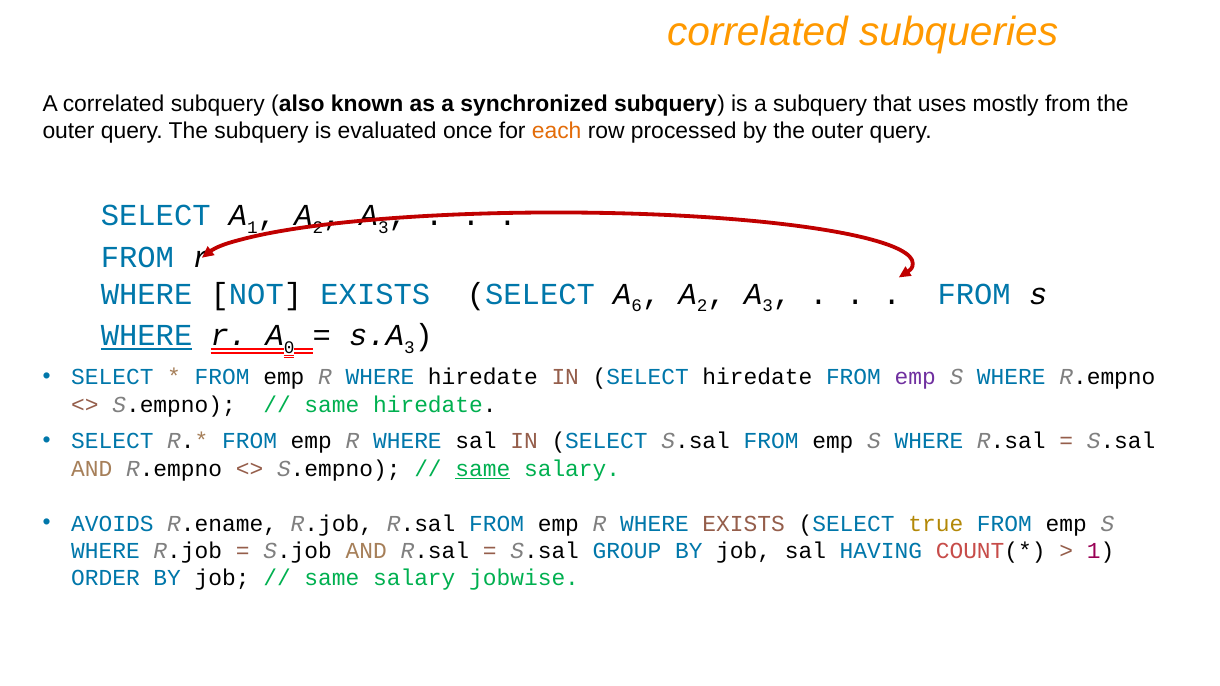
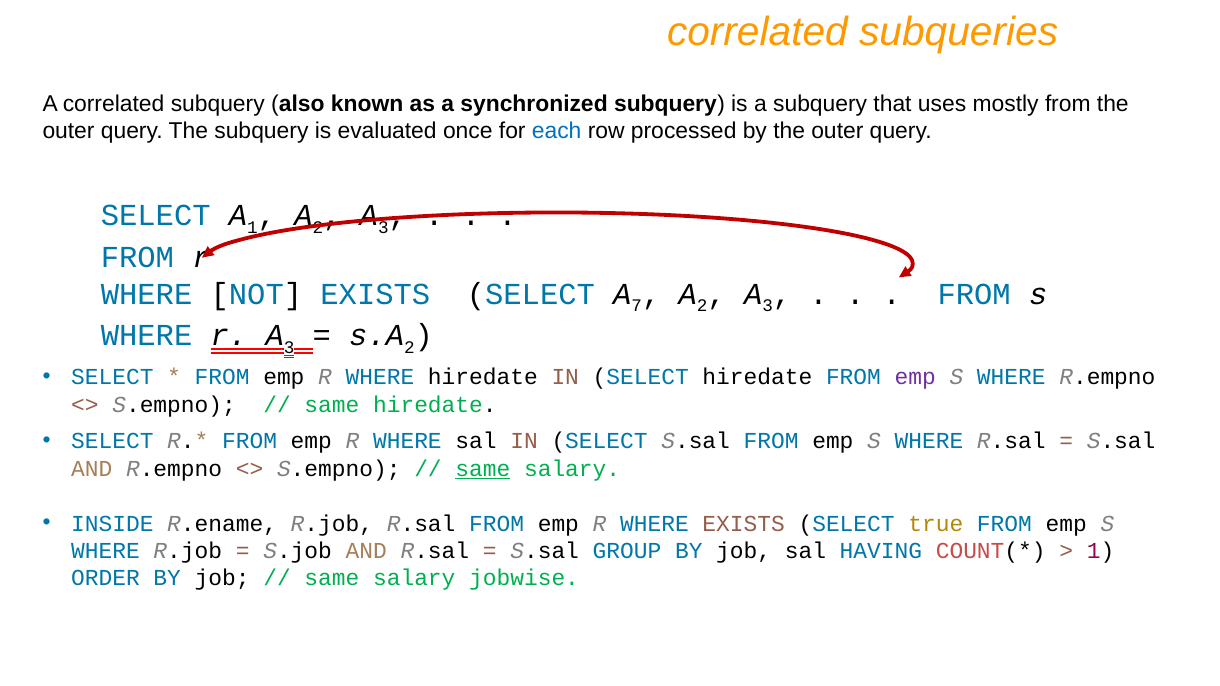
each colour: orange -> blue
6: 6 -> 7
WHERE at (147, 336) underline: present -> none
r A 0: 0 -> 3
3 at (409, 348): 3 -> 2
AVOIDS: AVOIDS -> INSIDE
